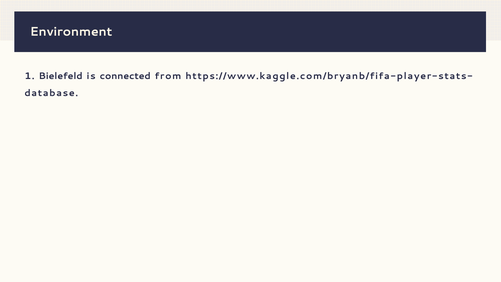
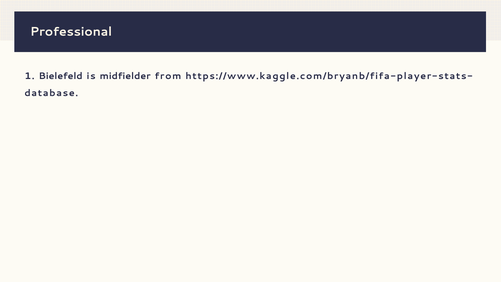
Environment: Environment -> Professional
connected: connected -> midfielder
